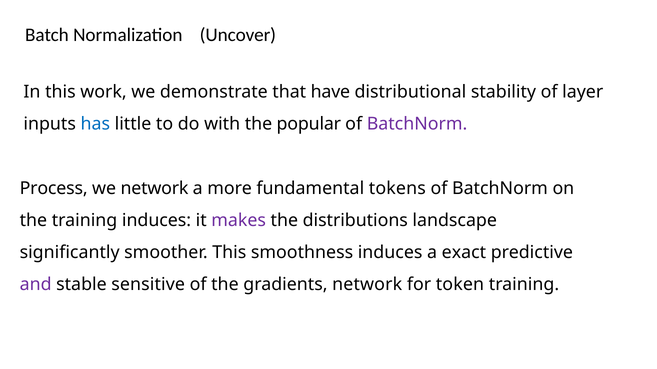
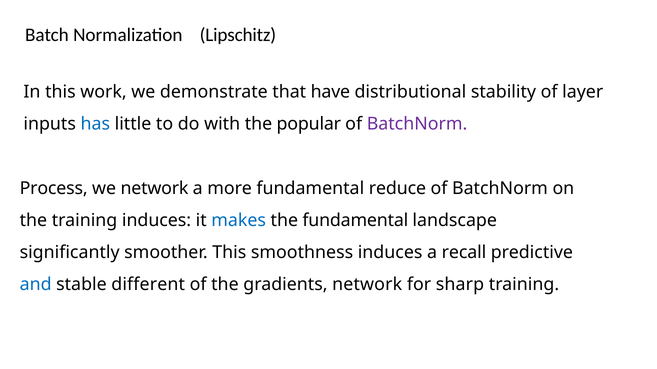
Uncover: Uncover -> Lipschitz
tokens: tokens -> reduce
makes colour: purple -> blue
the distributions: distributions -> fundamental
exact: exact -> recall
and colour: purple -> blue
sensitive: sensitive -> different
token: token -> sharp
